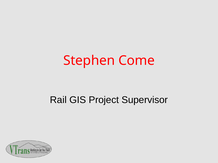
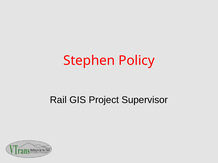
Come: Come -> Policy
